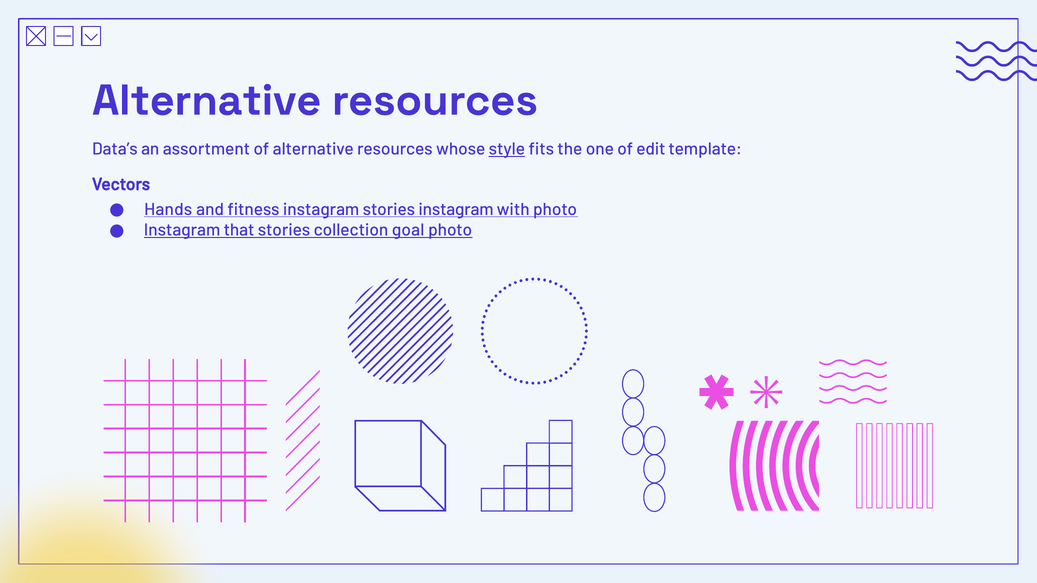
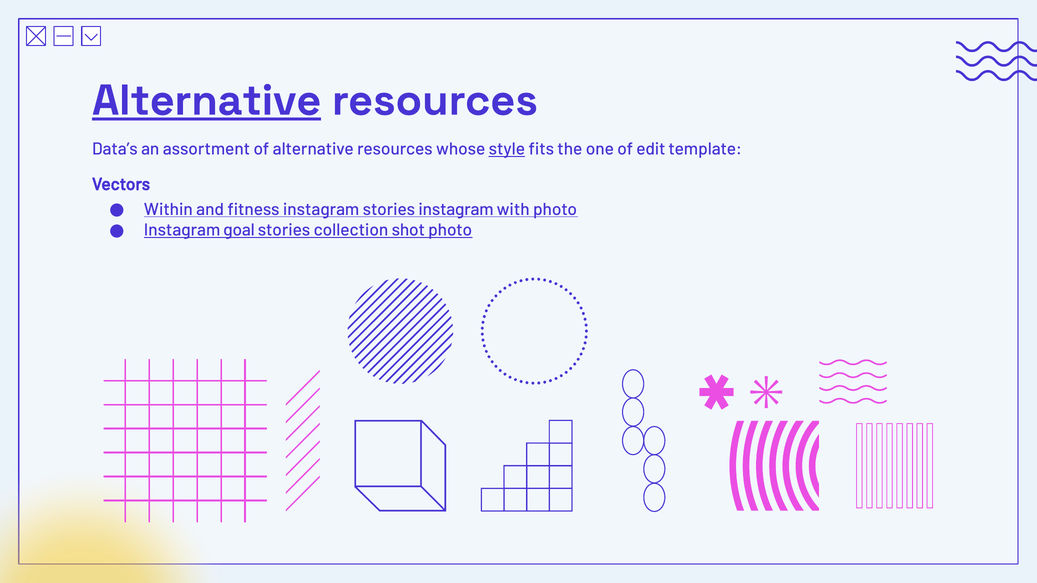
Alternative at (207, 101) underline: none -> present
Hands: Hands -> Within
that: that -> goal
goal: goal -> shot
